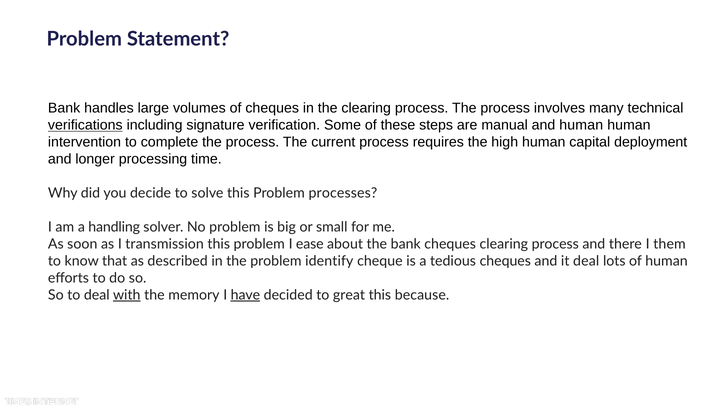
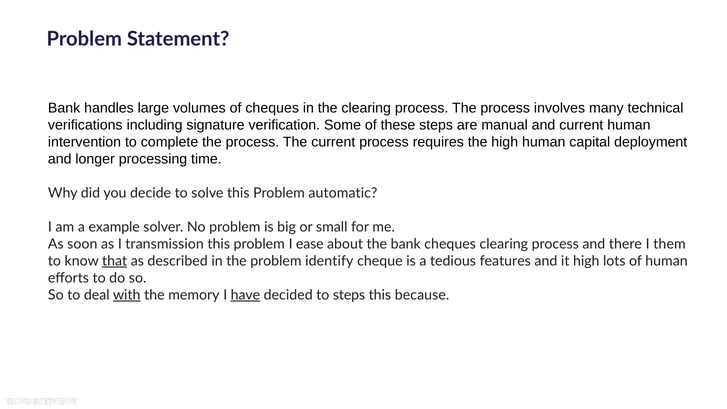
verifications underline: present -> none
and human: human -> current
processes: processes -> automatic
handling: handling -> example
that underline: none -> present
tedious cheques: cheques -> features
it deal: deal -> high
to great: great -> steps
